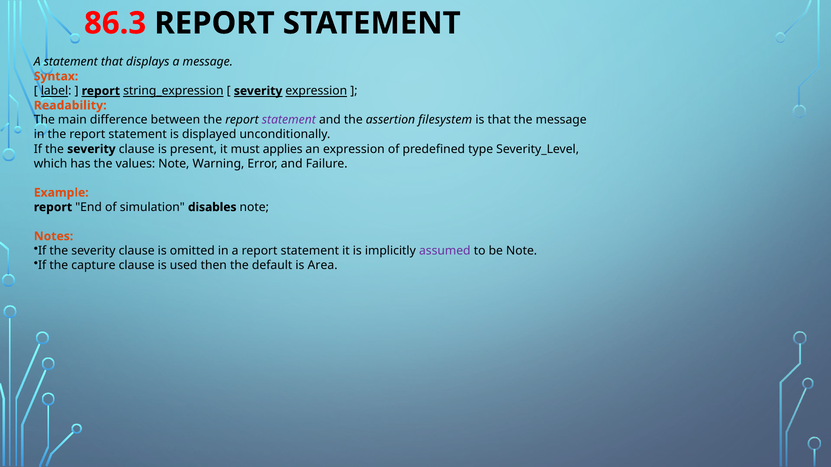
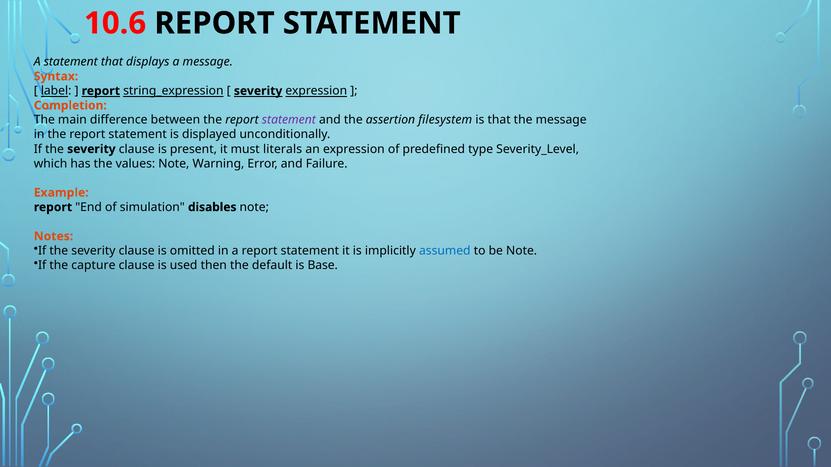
86.3: 86.3 -> 10.6
Readability: Readability -> Completion
applies: applies -> literals
assumed colour: purple -> blue
Area: Area -> Base
